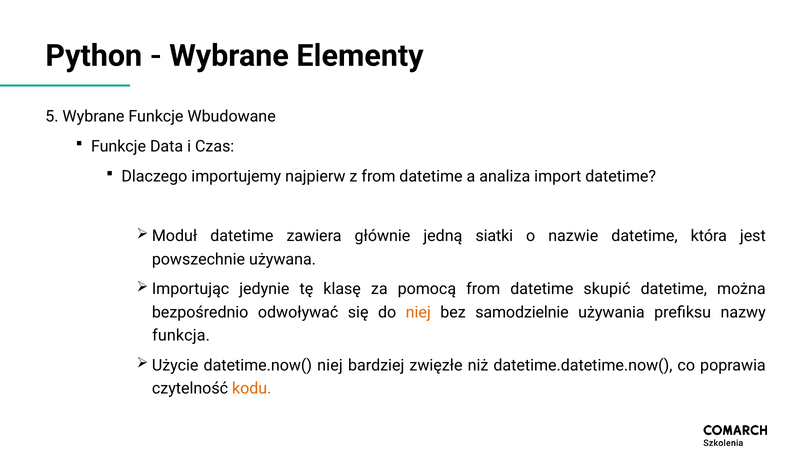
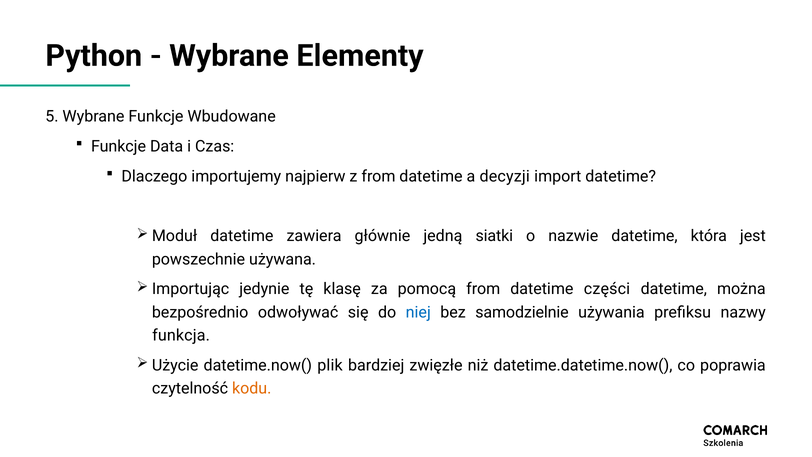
analiza: analiza -> decyzji
skupić: skupić -> części
niej at (418, 312) colour: orange -> blue
datetime.now( niej: niej -> plik
